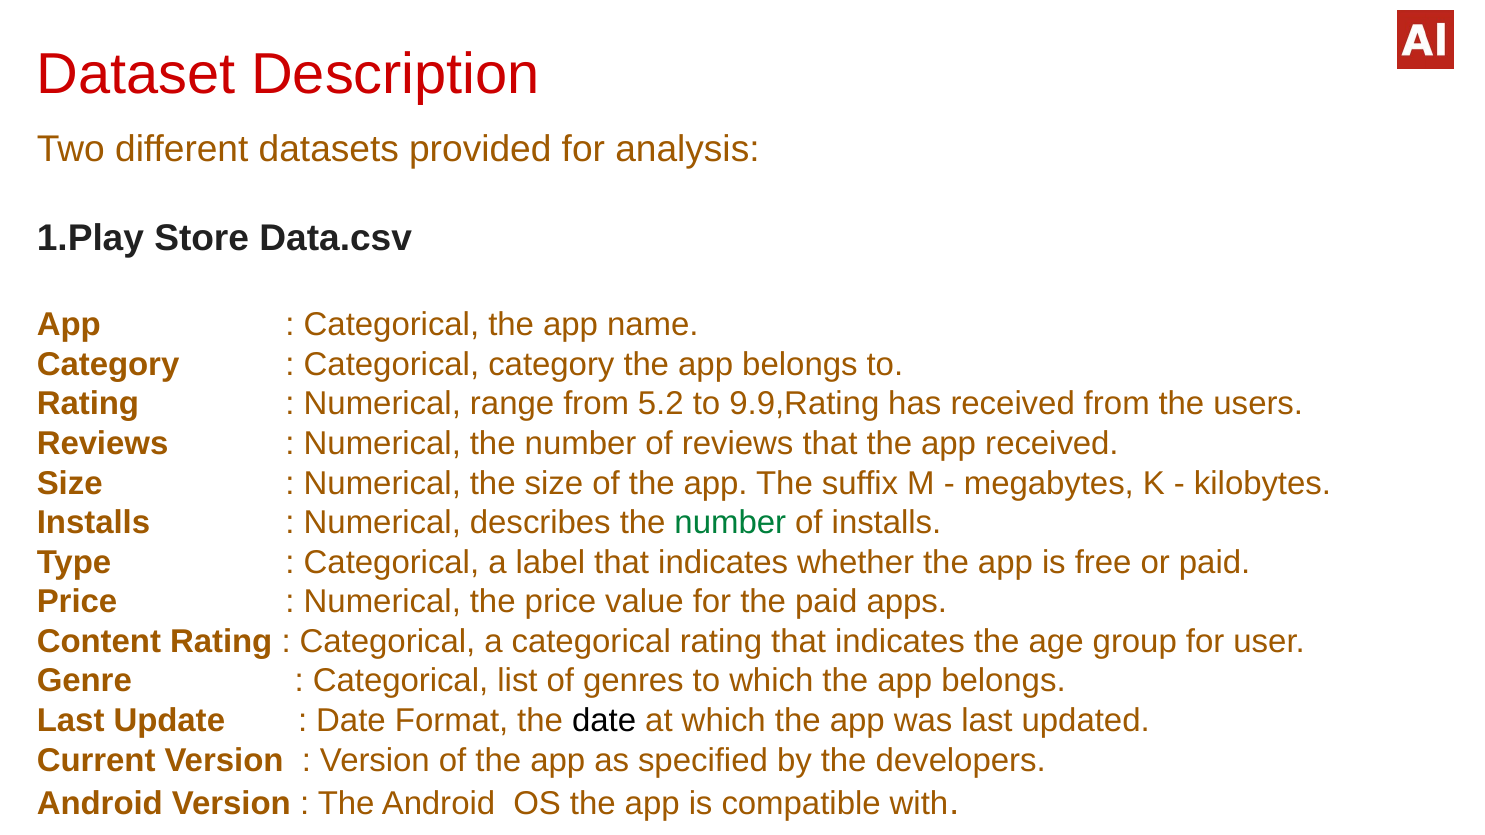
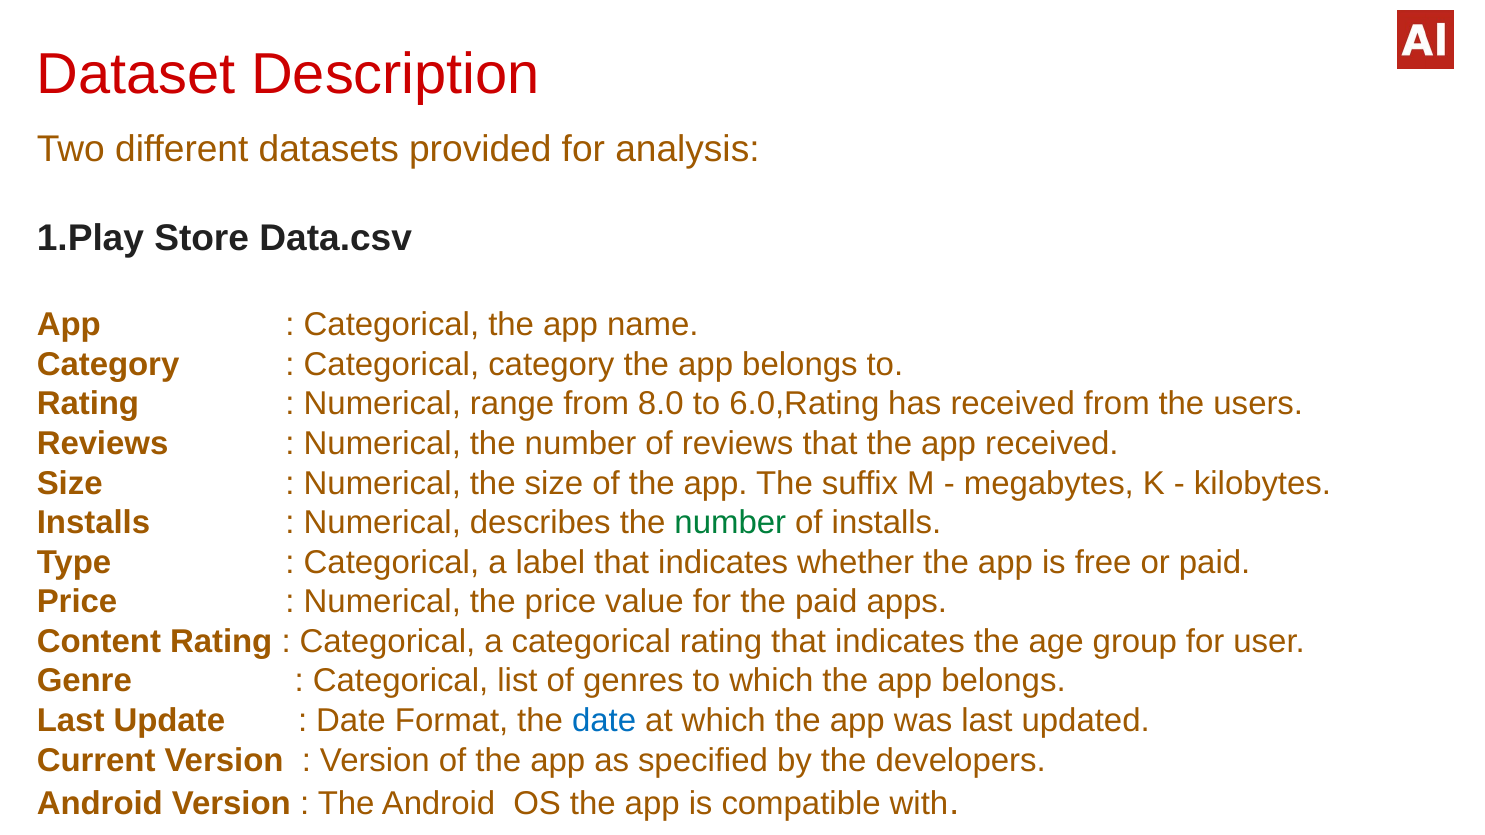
5.2: 5.2 -> 8.0
9.9,Rating: 9.9,Rating -> 6.0,Rating
date at (604, 721) colour: black -> blue
